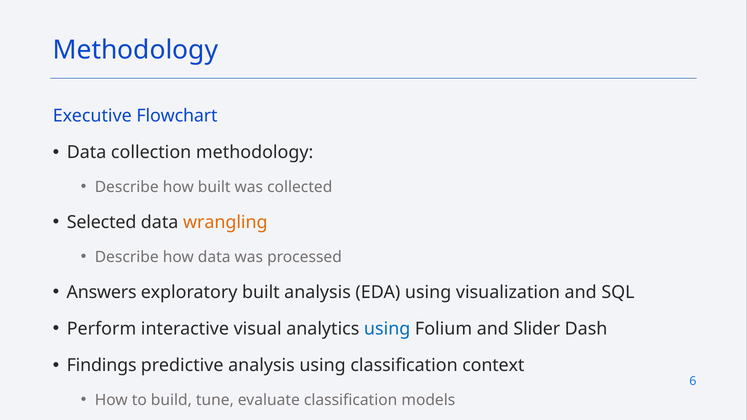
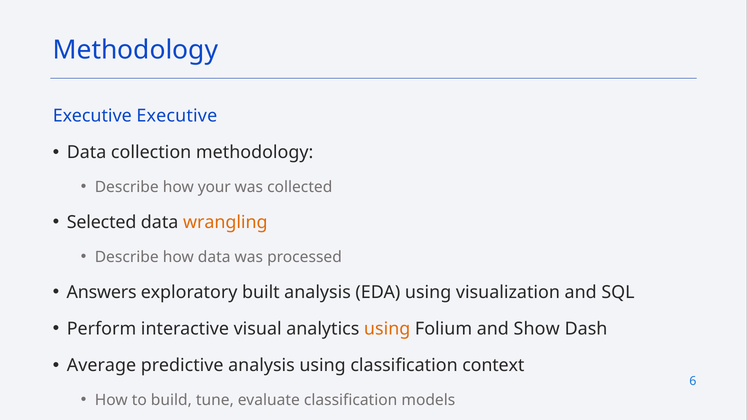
Executive Flowchart: Flowchart -> Executive
how built: built -> your
using at (387, 329) colour: blue -> orange
Slider: Slider -> Show
Findings: Findings -> Average
